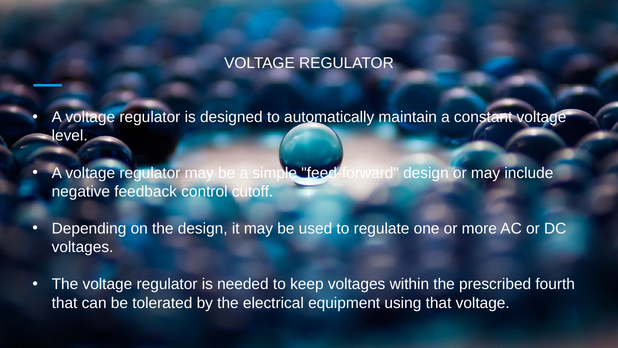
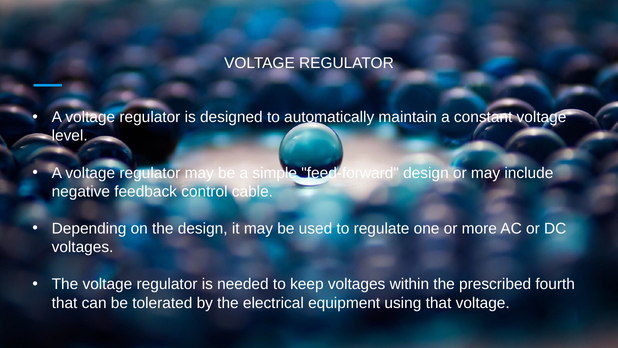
cutoff: cutoff -> cable
